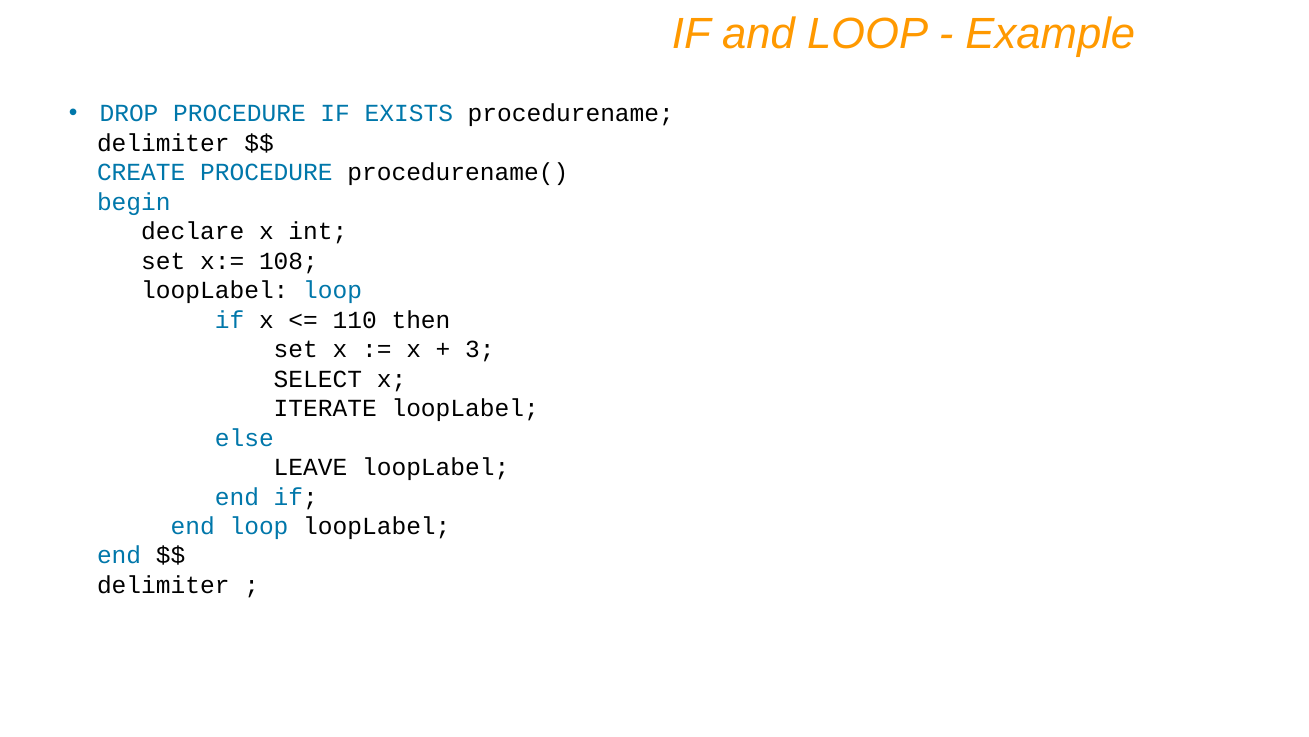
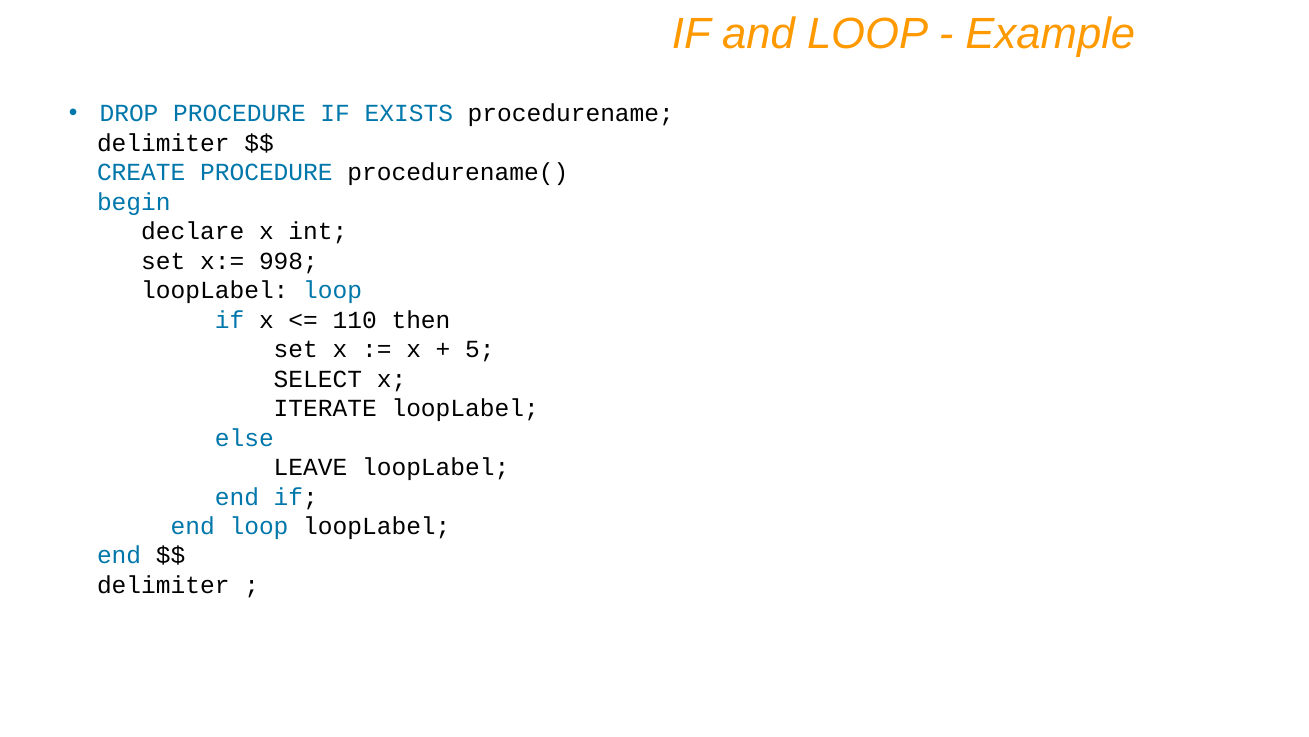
108: 108 -> 998
3: 3 -> 5
